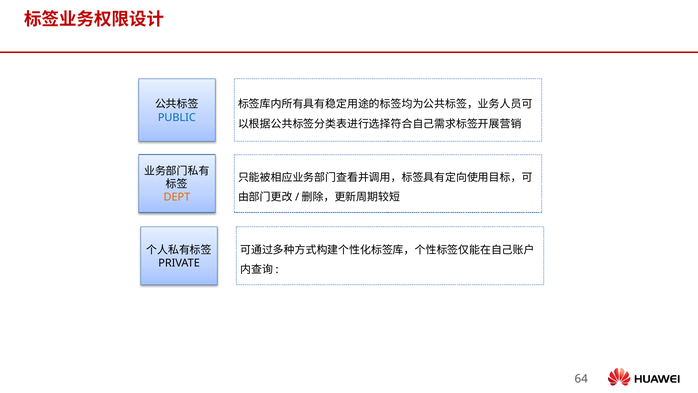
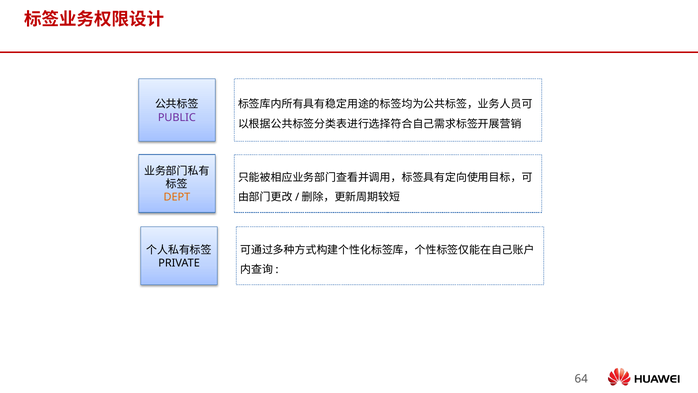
PUBLIC colour: blue -> purple
